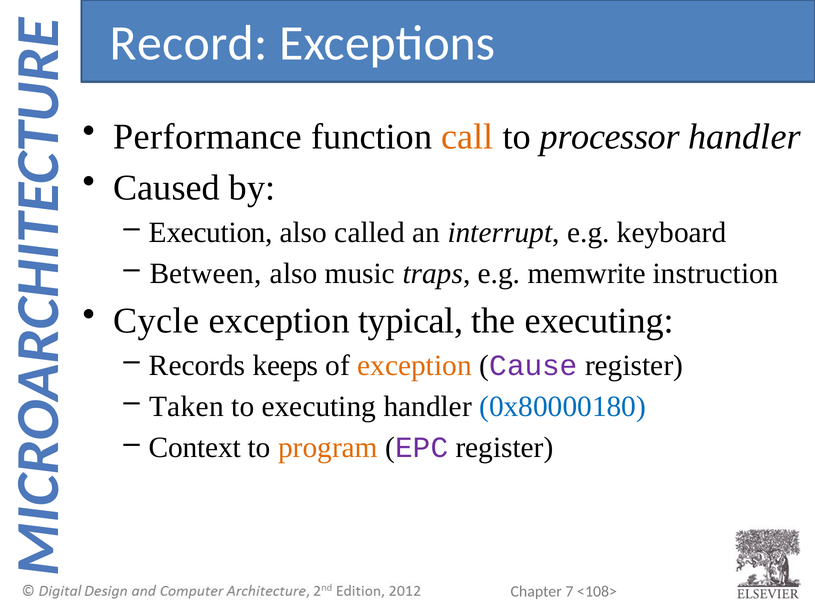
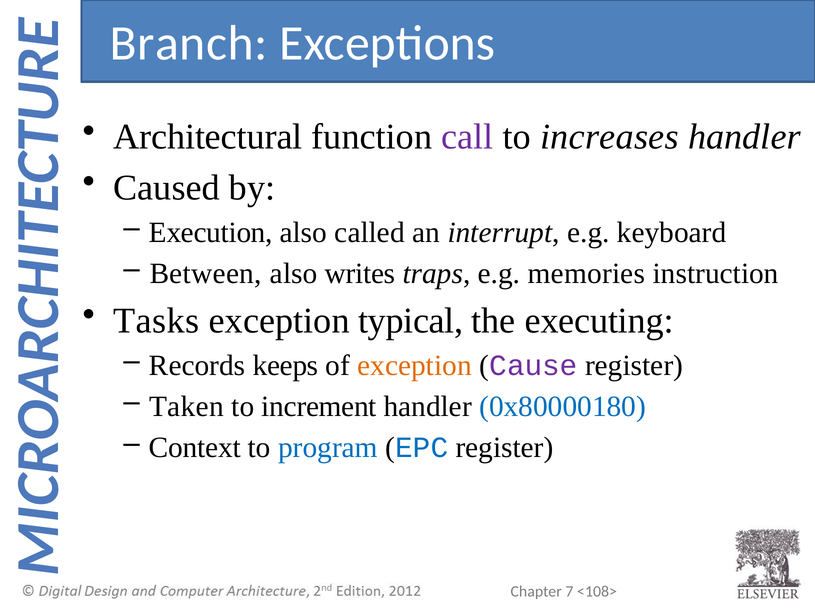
Record: Record -> Branch
Performance: Performance -> Architectural
call colour: orange -> purple
processor: processor -> increases
music: music -> writes
memwrite: memwrite -> memories
Cycle: Cycle -> Tasks
to executing: executing -> increment
program colour: orange -> blue
EPC colour: purple -> blue
